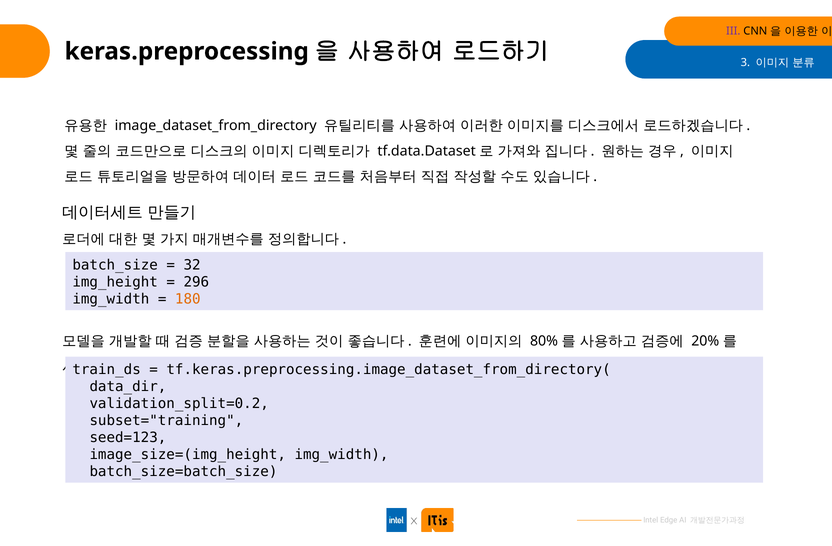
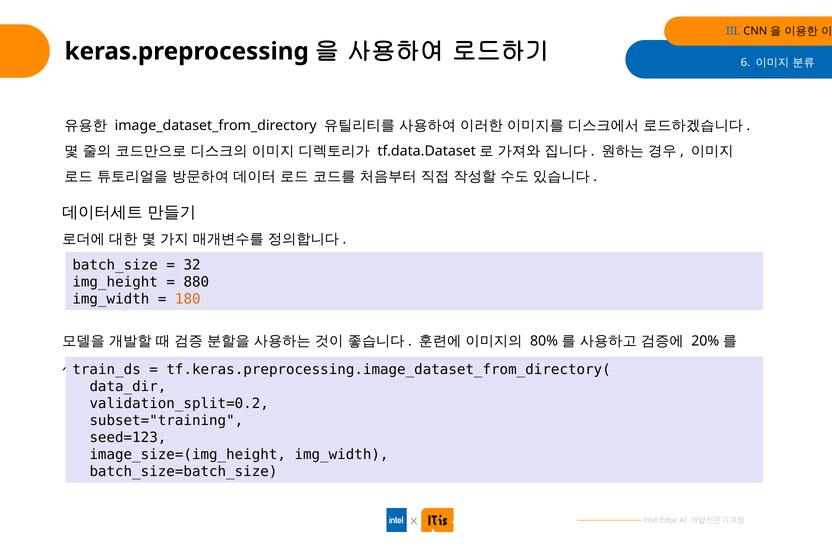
III colour: purple -> blue
3: 3 -> 6
296: 296 -> 880
